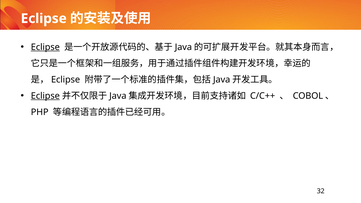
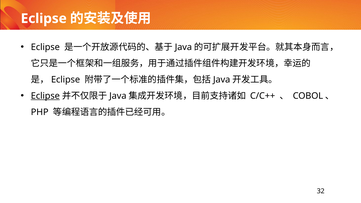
Eclipse at (45, 47) underline: present -> none
